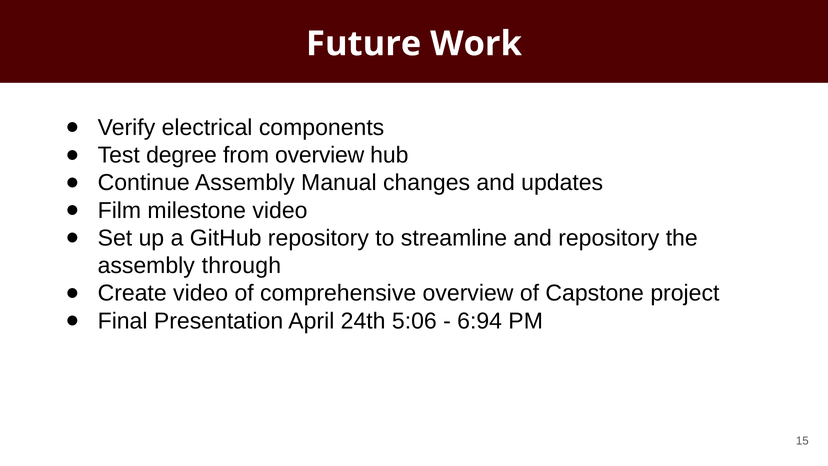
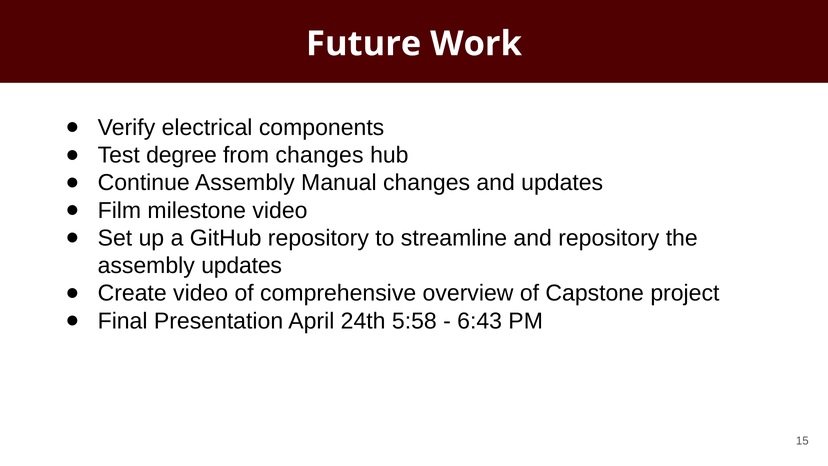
from overview: overview -> changes
assembly through: through -> updates
5:06: 5:06 -> 5:58
6:94: 6:94 -> 6:43
